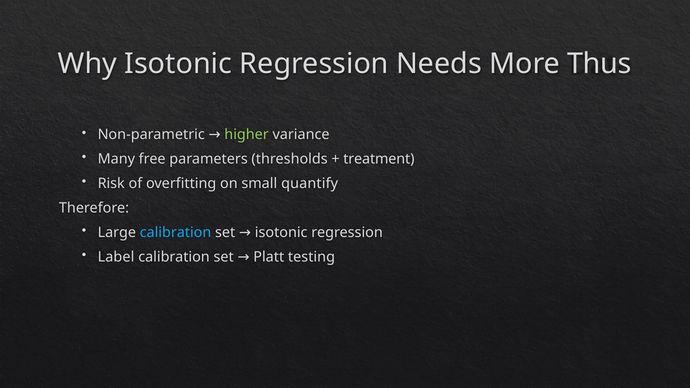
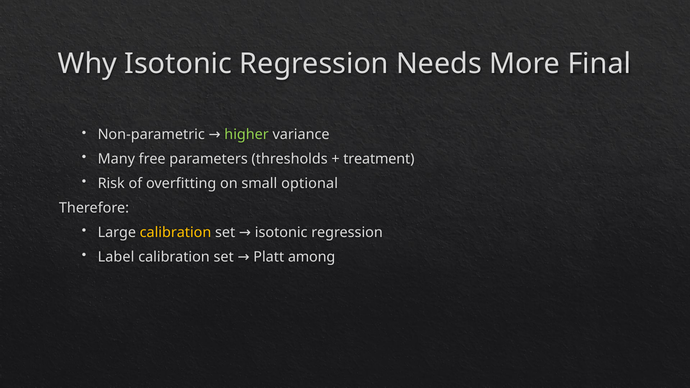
Thus: Thus -> Final
quantify: quantify -> optional
calibration at (176, 233) colour: light blue -> yellow
testing: testing -> among
